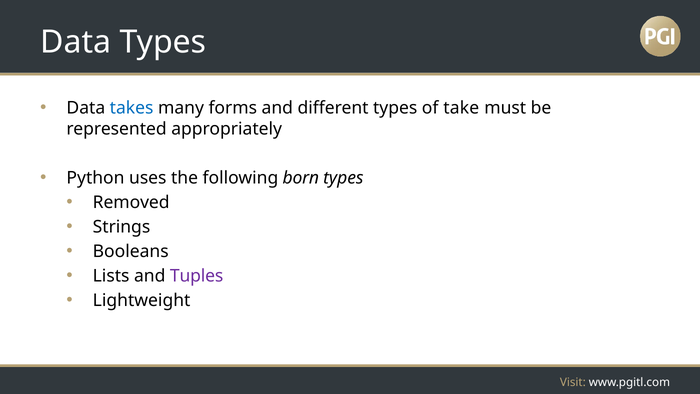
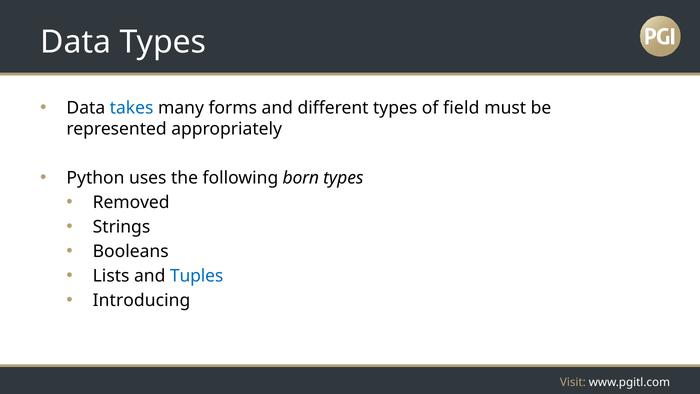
take: take -> field
Tuples colour: purple -> blue
Lightweight: Lightweight -> Introducing
